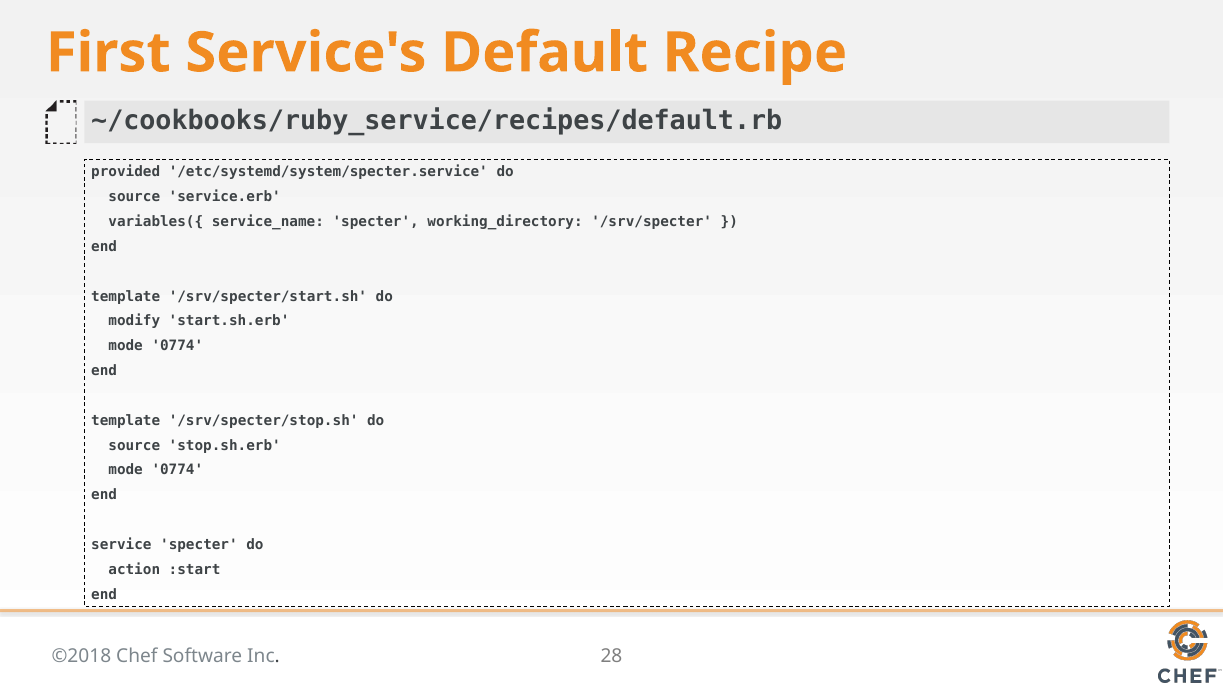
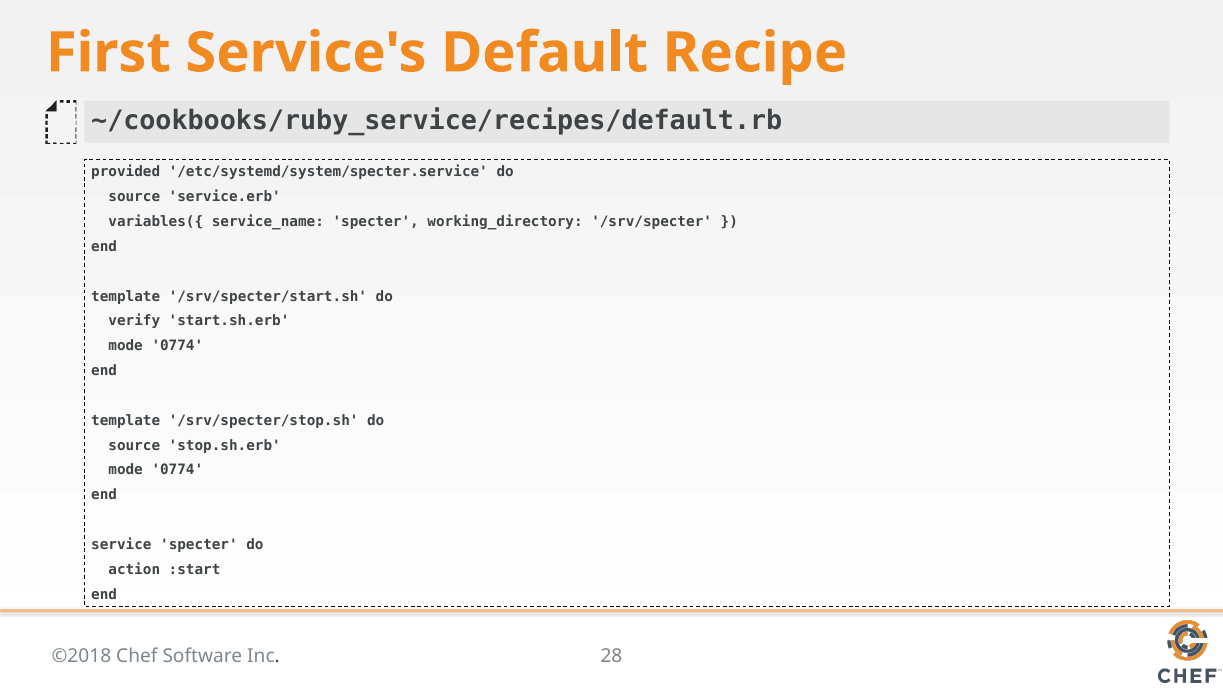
modify: modify -> verify
